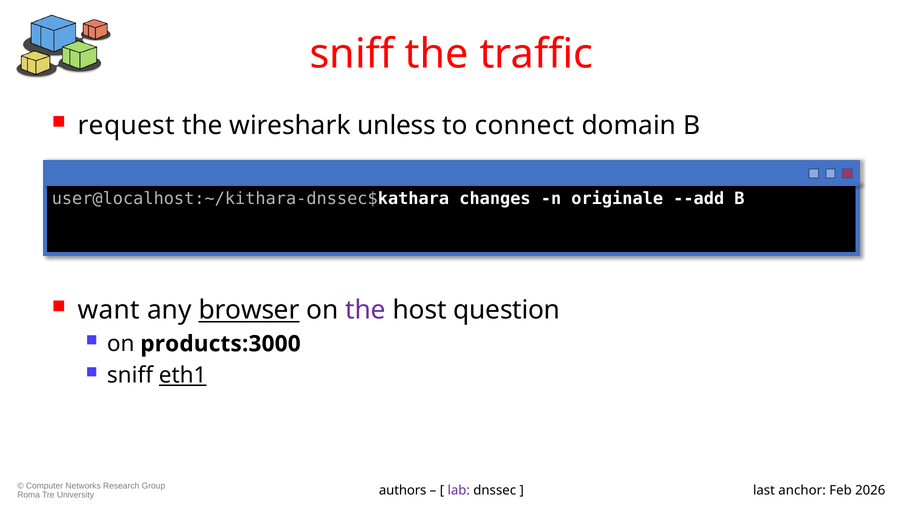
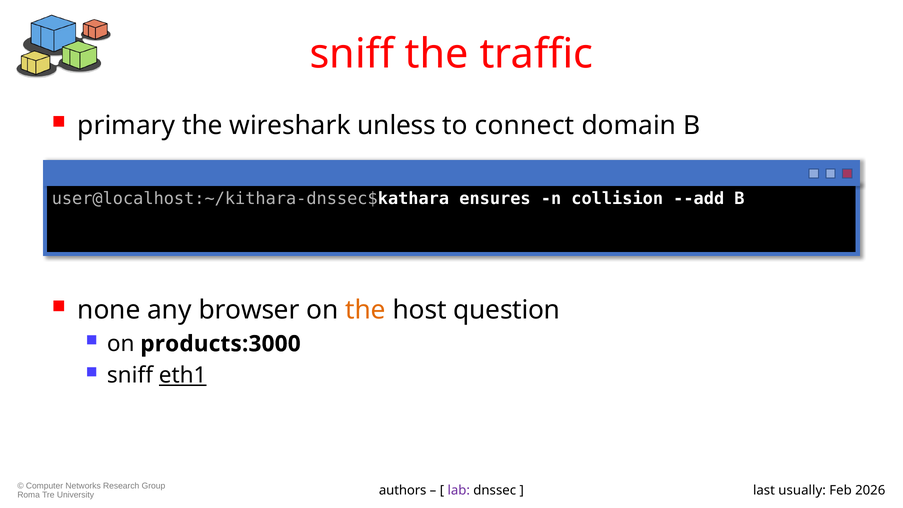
request: request -> primary
changes: changes -> ensures
originale: originale -> collision
want: want -> none
browser underline: present -> none
the at (366, 310) colour: purple -> orange
anchor: anchor -> usually
